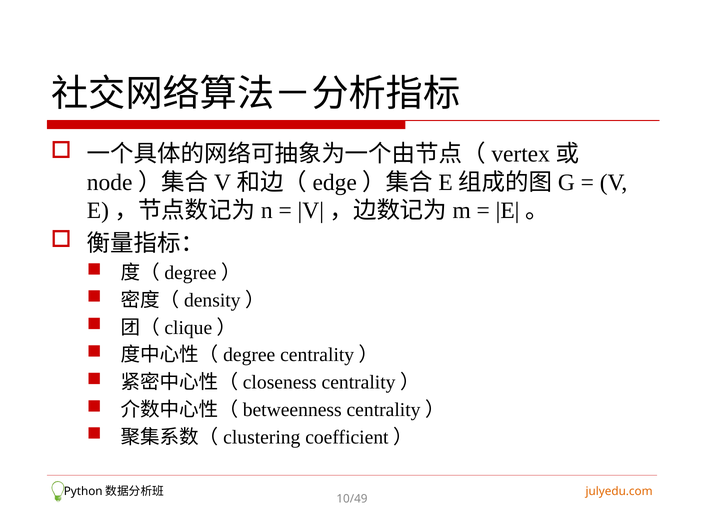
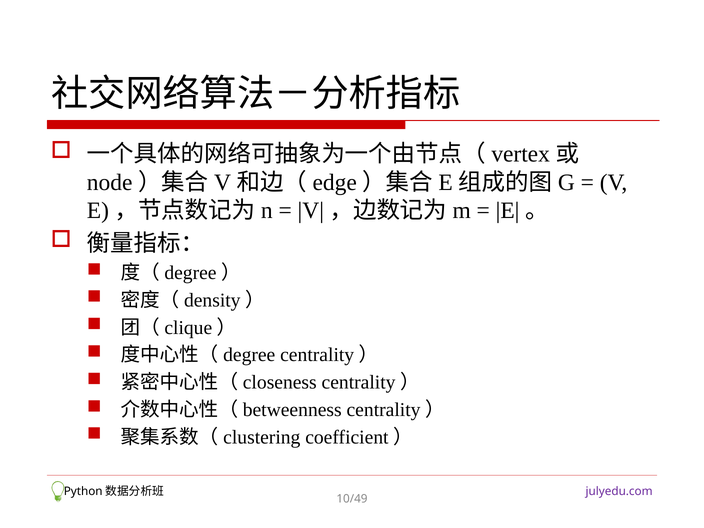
julyedu.com colour: orange -> purple
